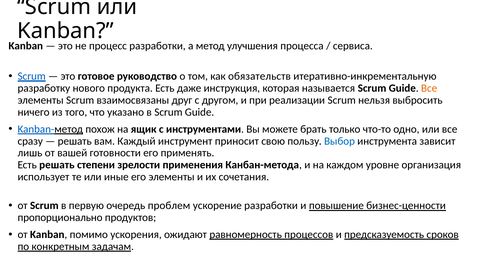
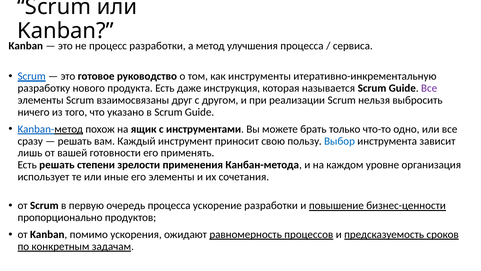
обязательств: обязательств -> инструменты
Все at (429, 88) colour: orange -> purple
очередь проблем: проблем -> процесса
